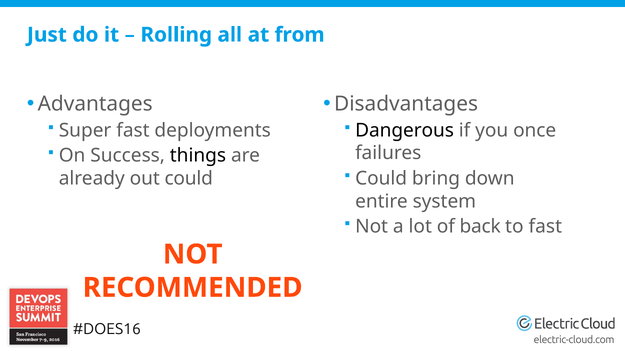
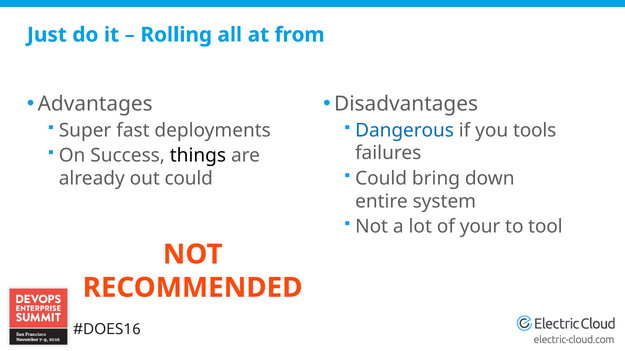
Dangerous colour: black -> blue
once: once -> tools
back: back -> your
to fast: fast -> tool
